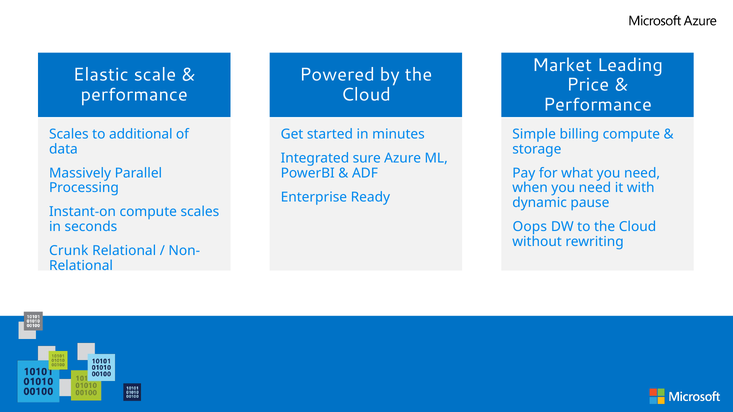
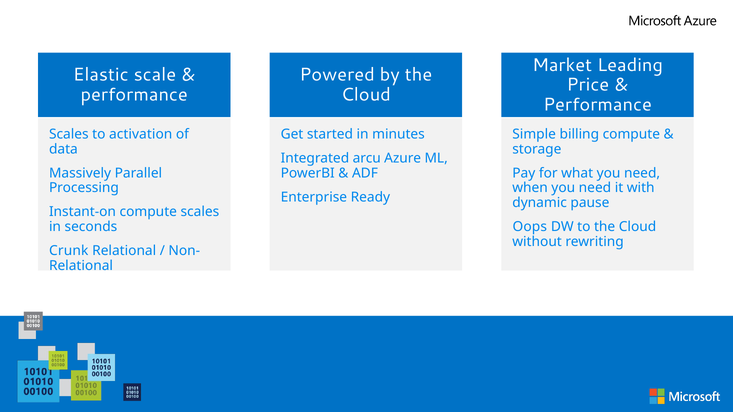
additional: additional -> activation
sure: sure -> arcu
